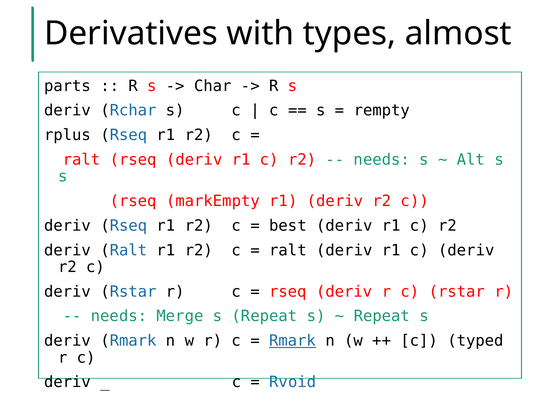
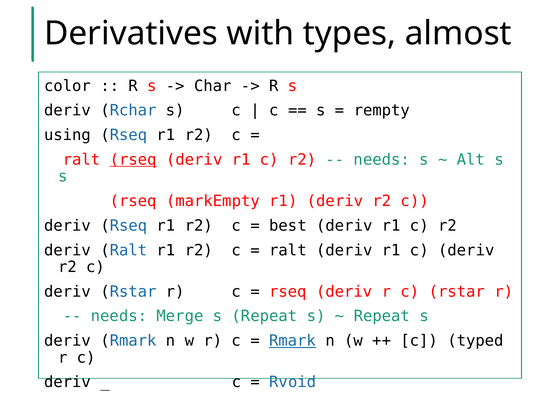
parts: parts -> color
rplus: rplus -> using
rseq at (133, 160) underline: none -> present
